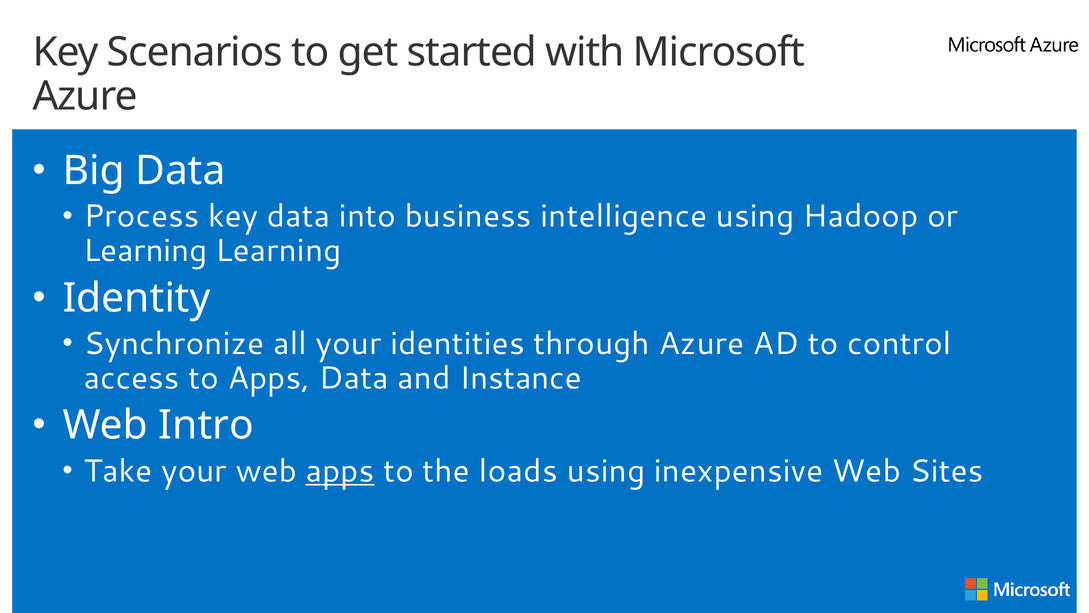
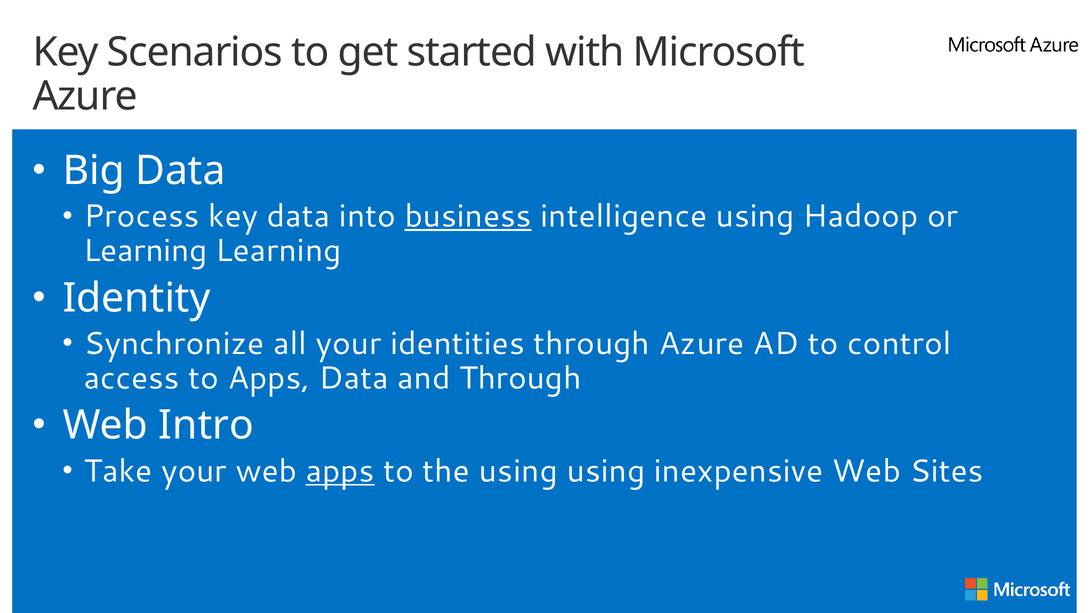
business underline: none -> present
and Instance: Instance -> Through
the loads: loads -> using
